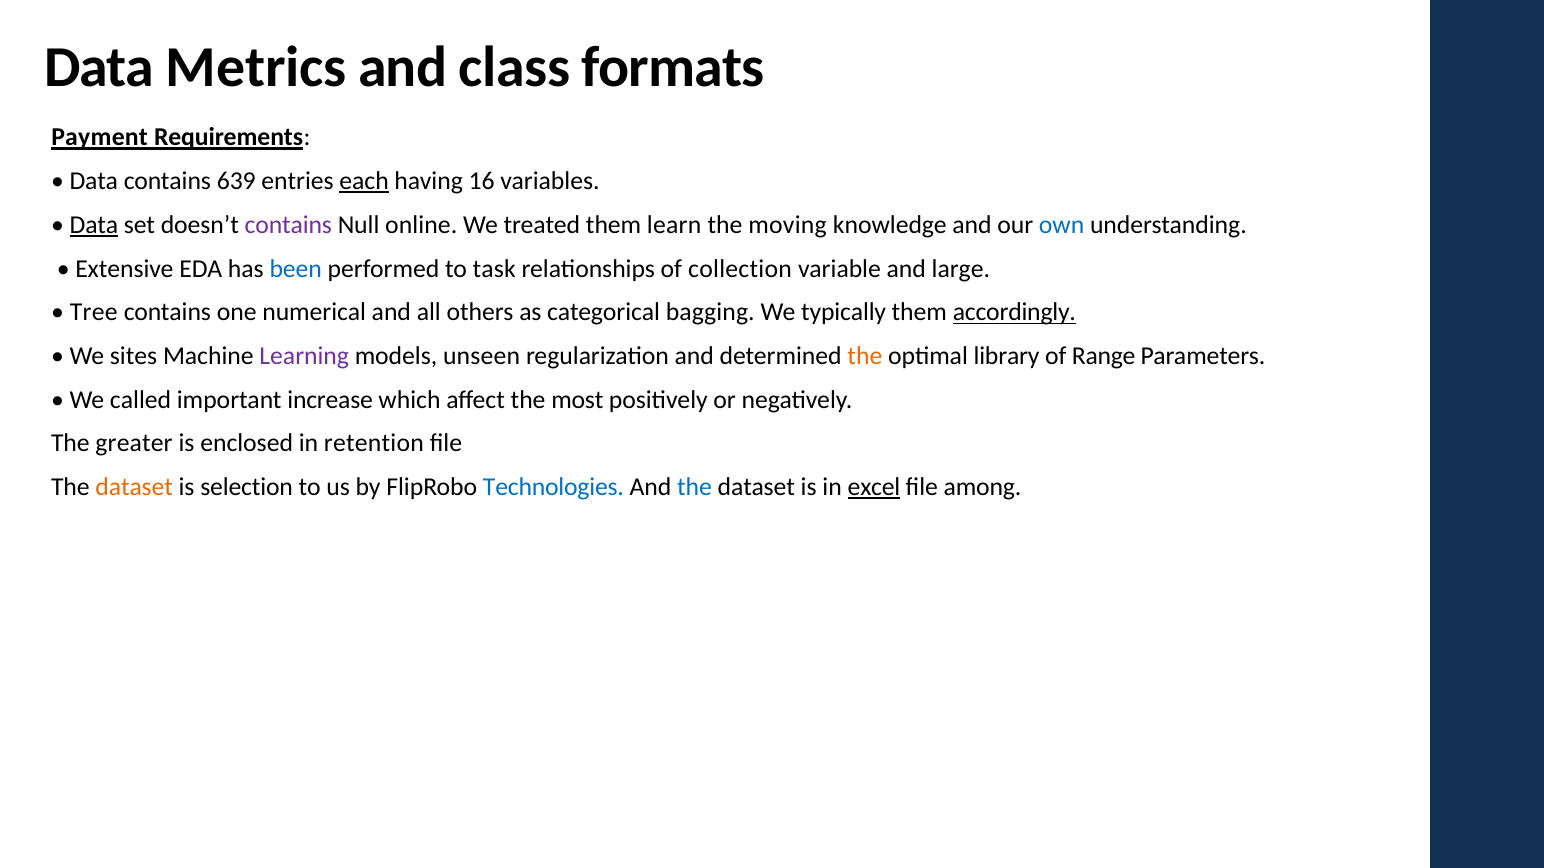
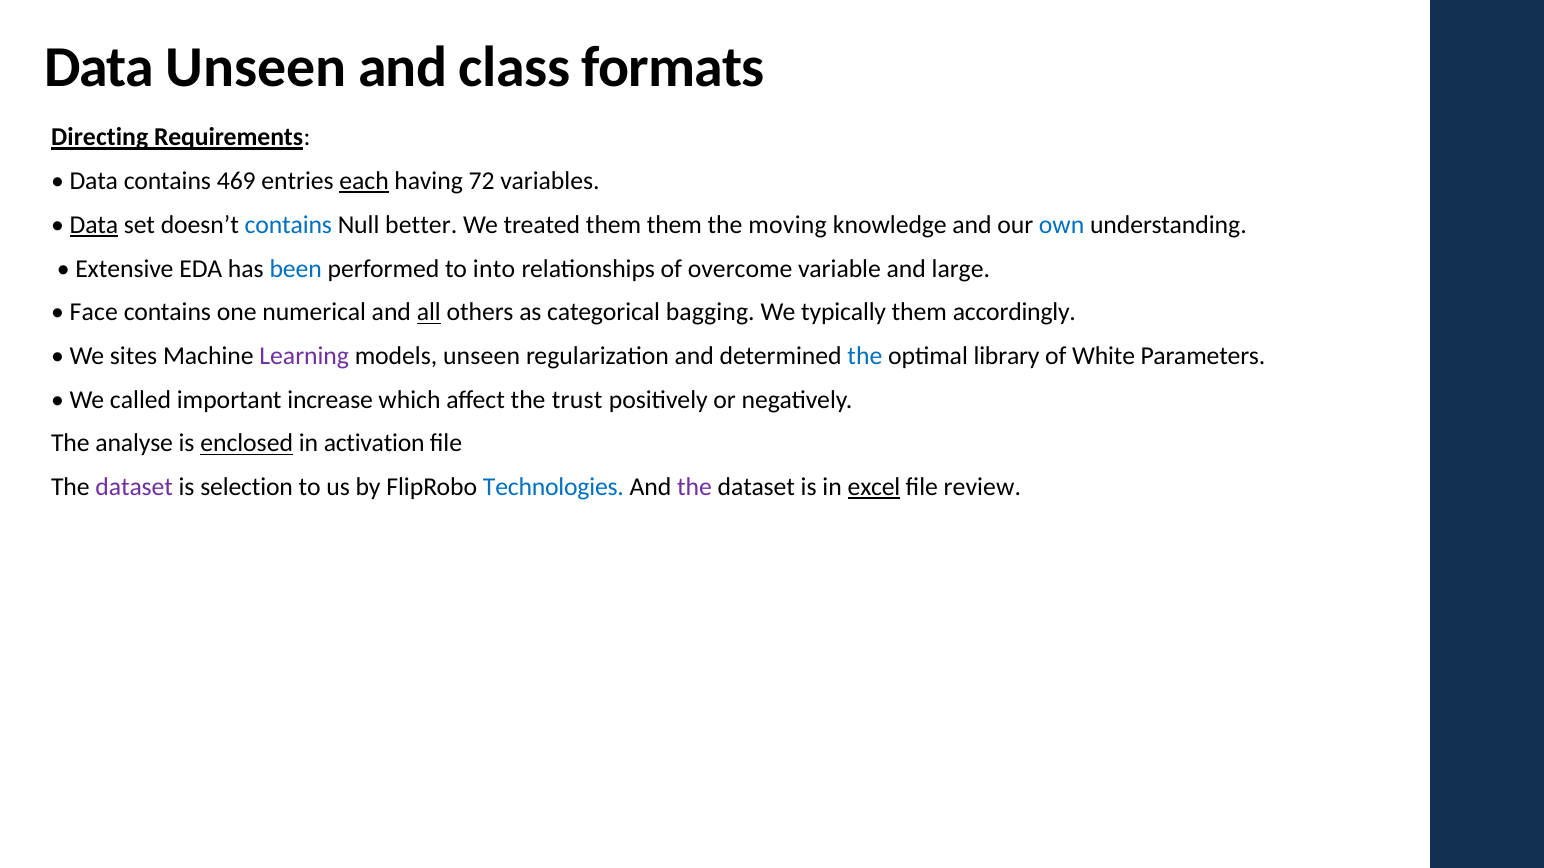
Data Metrics: Metrics -> Unseen
Payment: Payment -> Directing
639: 639 -> 469
16: 16 -> 72
contains at (288, 225) colour: purple -> blue
online: online -> better
them learn: learn -> them
task: task -> into
collection: collection -> overcome
Tree: Tree -> Face
all underline: none -> present
accordingly underline: present -> none
the at (865, 356) colour: orange -> blue
Range: Range -> White
most: most -> trust
greater: greater -> analyse
enclosed underline: none -> present
retention: retention -> activation
dataset at (134, 487) colour: orange -> purple
the at (695, 487) colour: blue -> purple
among: among -> review
